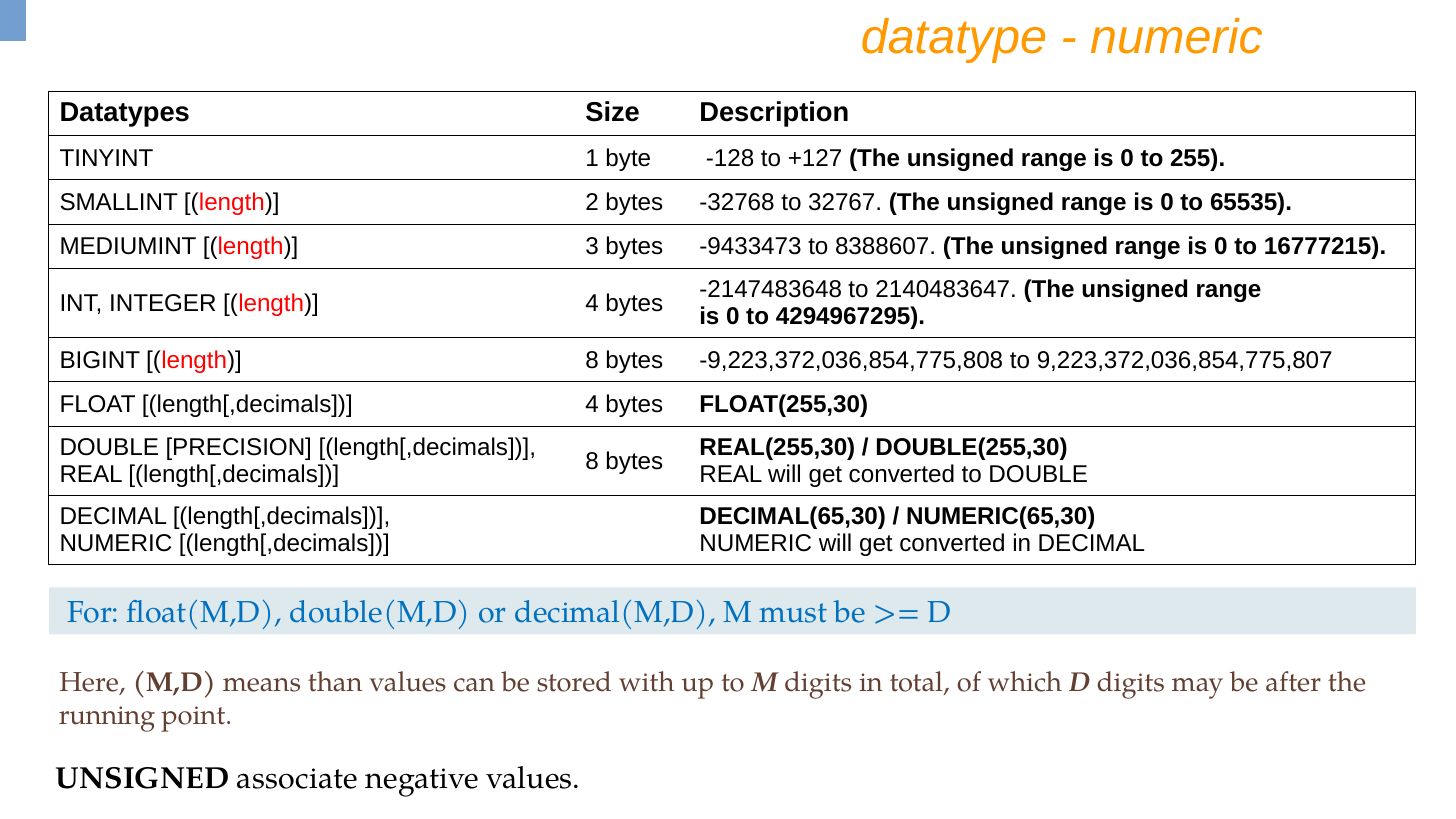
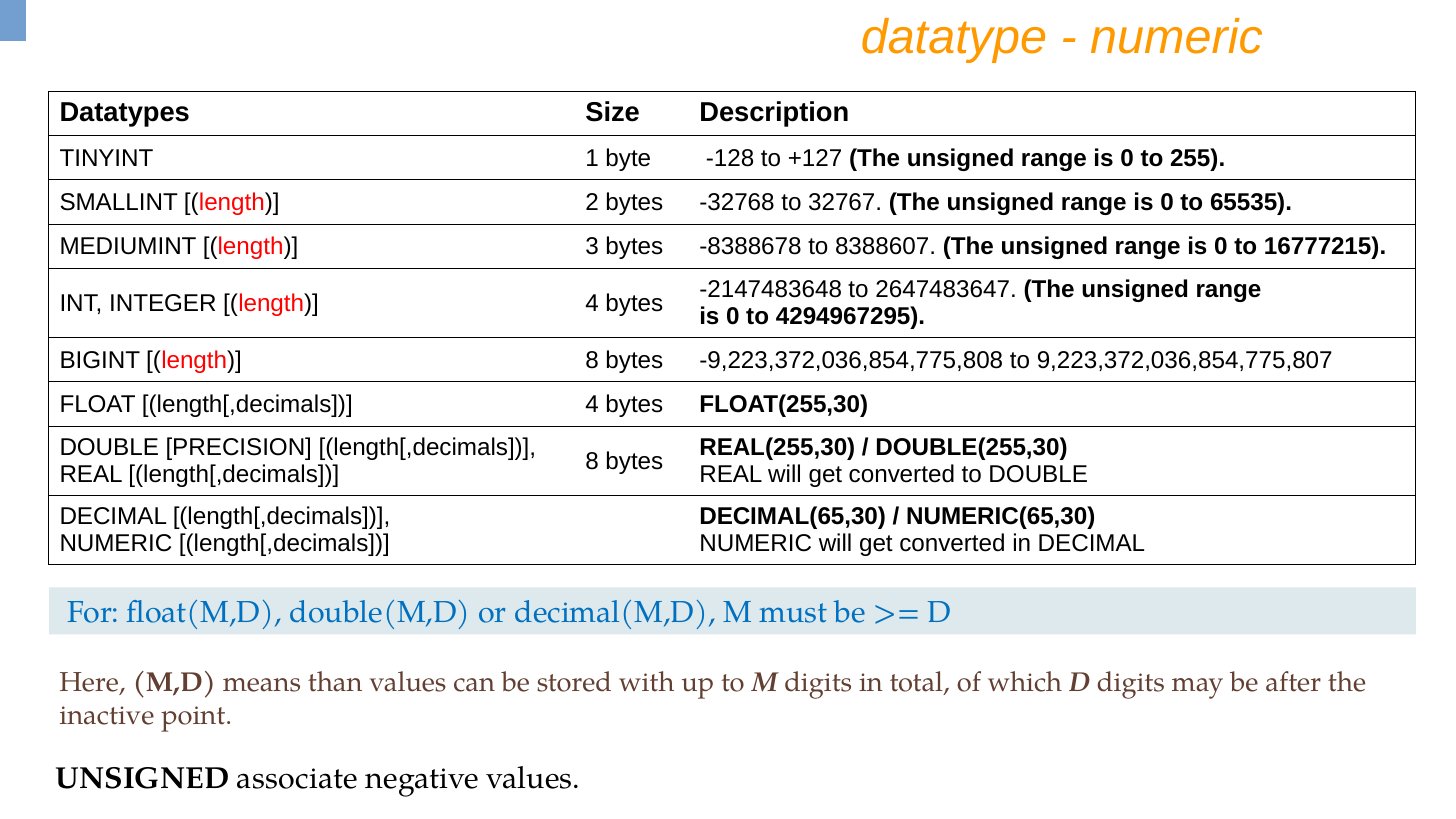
-9433473: -9433473 -> -8388678
2140483647: 2140483647 -> 2647483647
running: running -> inactive
